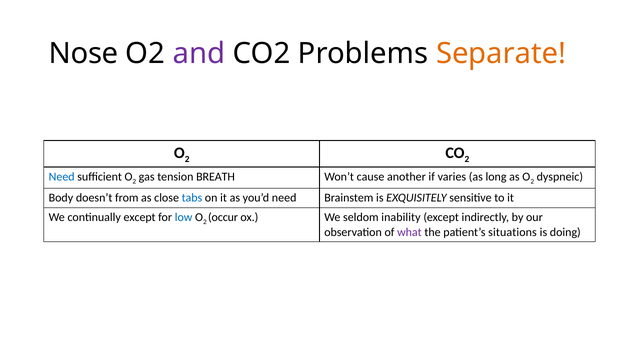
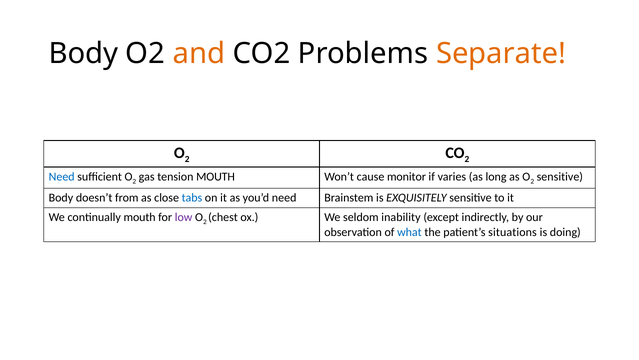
Nose at (83, 54): Nose -> Body
and colour: purple -> orange
tension BREATH: BREATH -> MOUTH
another: another -> monitor
dyspneic at (560, 177): dyspneic -> sensitive
continually except: except -> mouth
low colour: blue -> purple
occur: occur -> chest
what colour: purple -> blue
